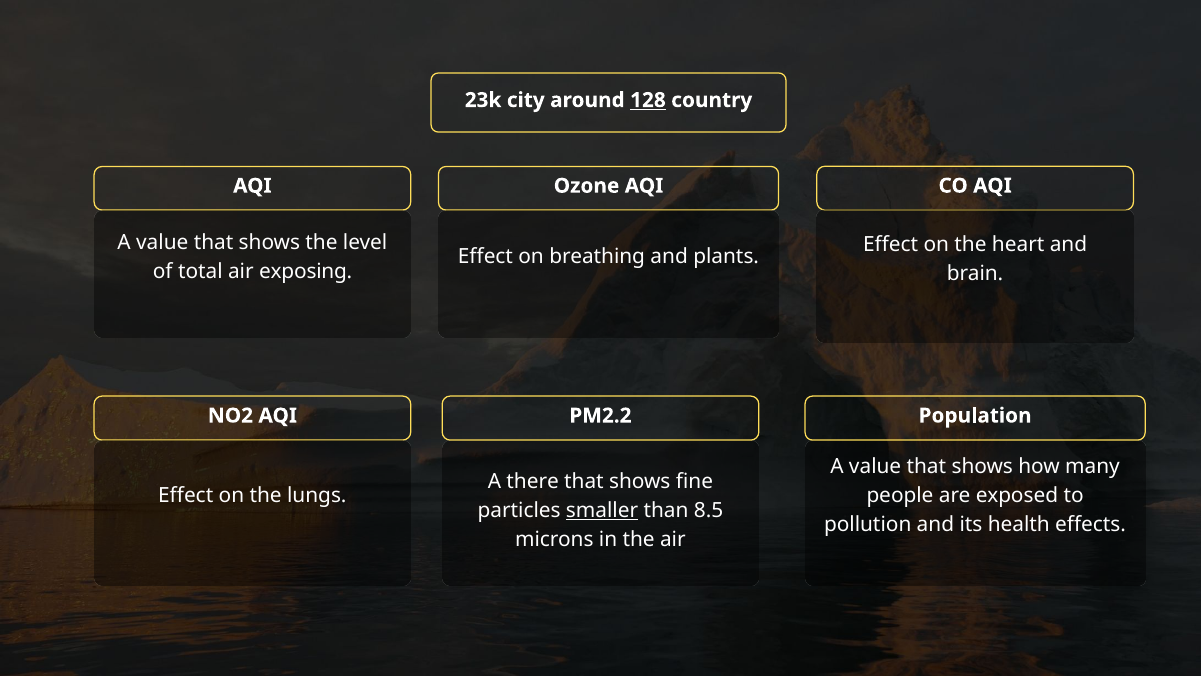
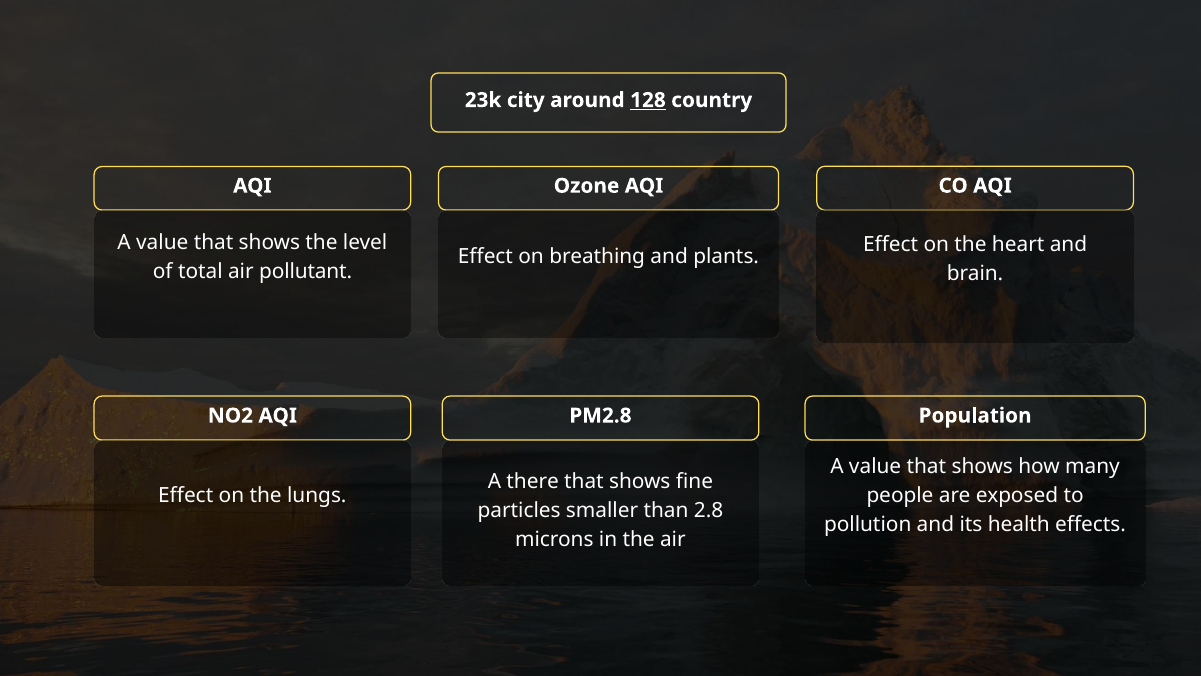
exposing: exposing -> pollutant
PM2.2: PM2.2 -> PM2.8
smaller underline: present -> none
8.5: 8.5 -> 2.8
